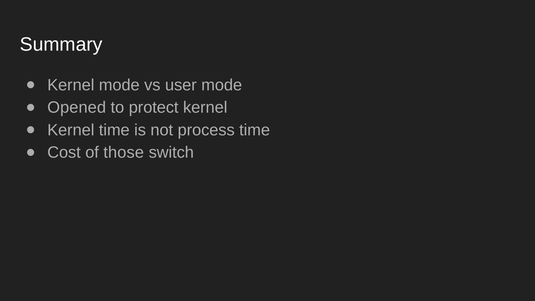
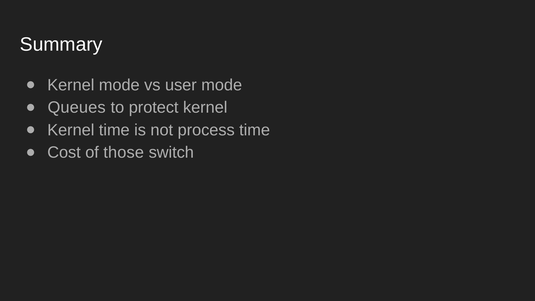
Opened: Opened -> Queues
